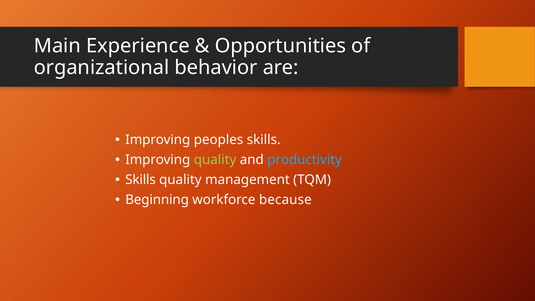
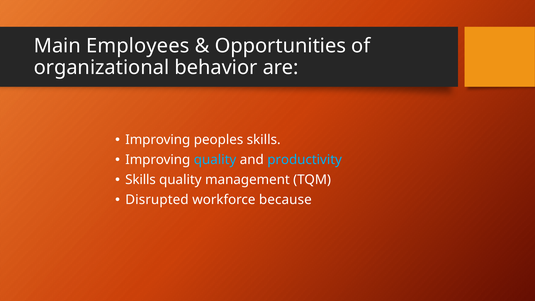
Experience: Experience -> Employees
quality at (215, 160) colour: light green -> light blue
Beginning: Beginning -> Disrupted
